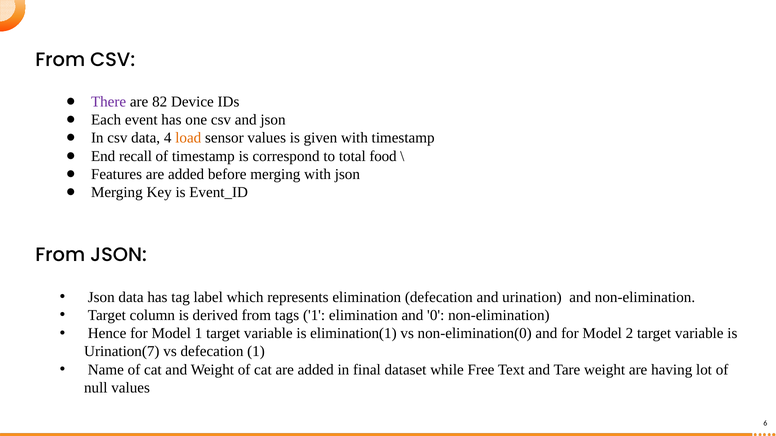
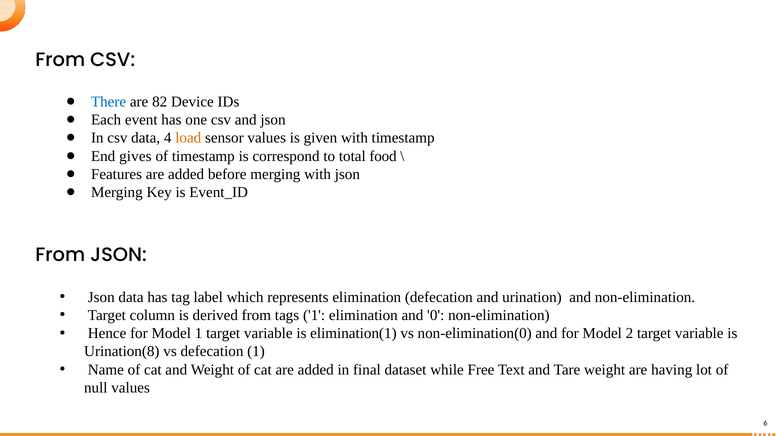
There colour: purple -> blue
recall: recall -> gives
Urination(7: Urination(7 -> Urination(8
